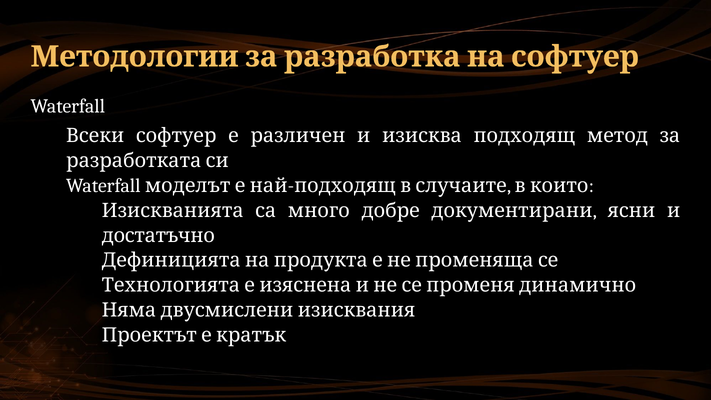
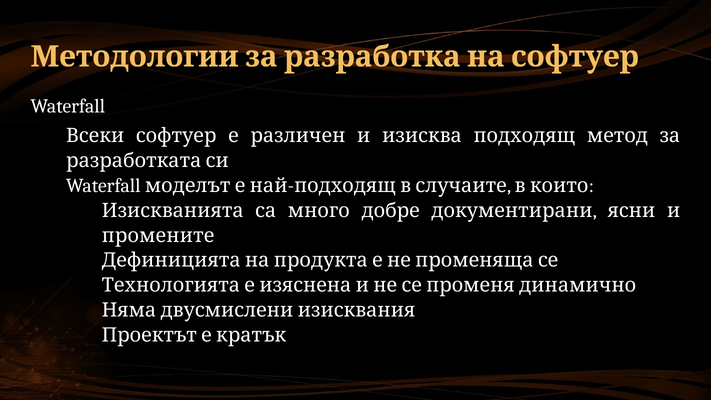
достатъчно: достатъчно -> промените
